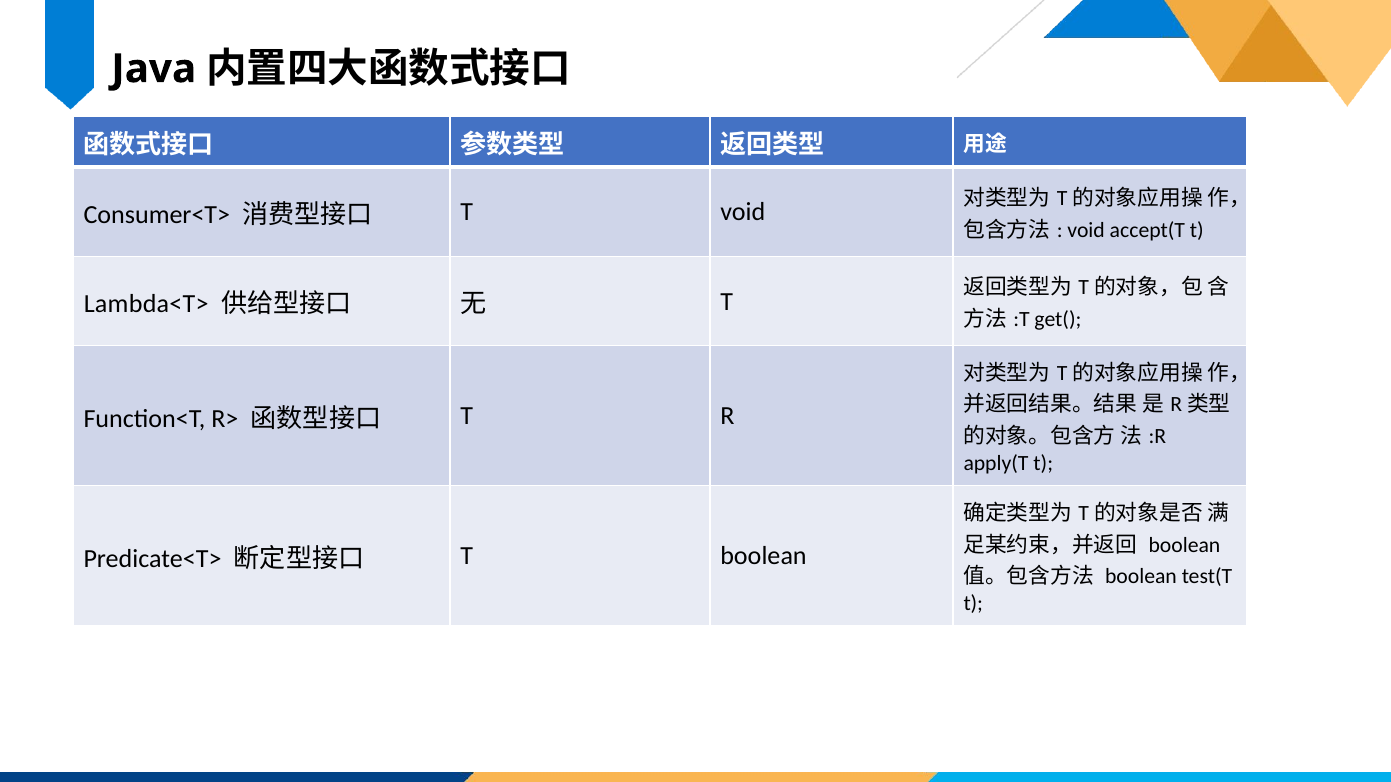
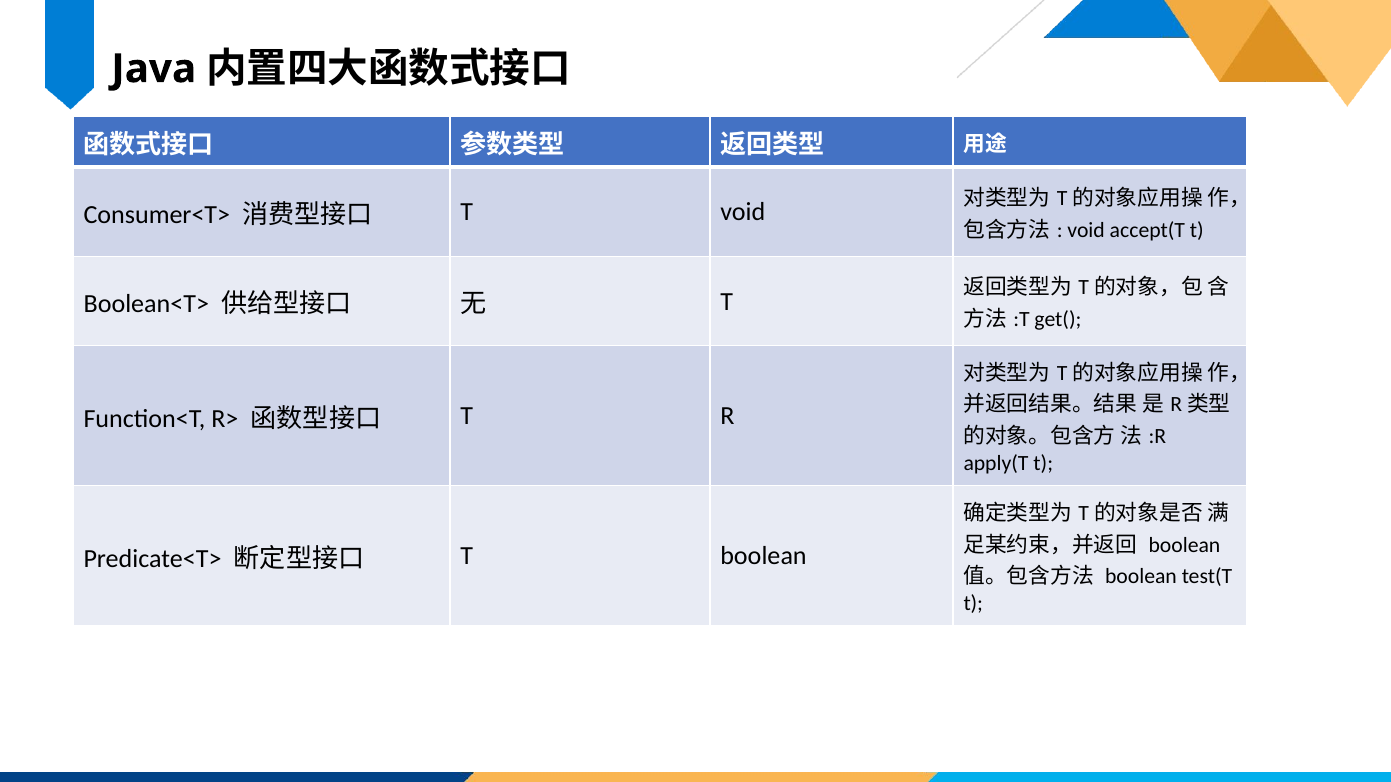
Lambda<T>: Lambda<T> -> Boolean<T>
